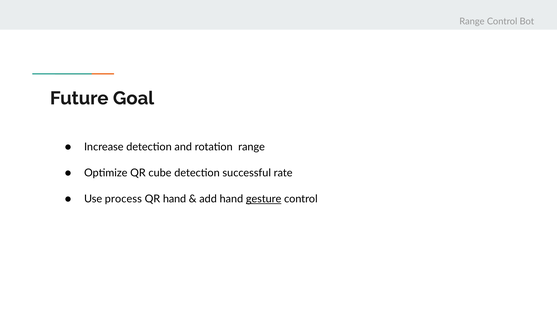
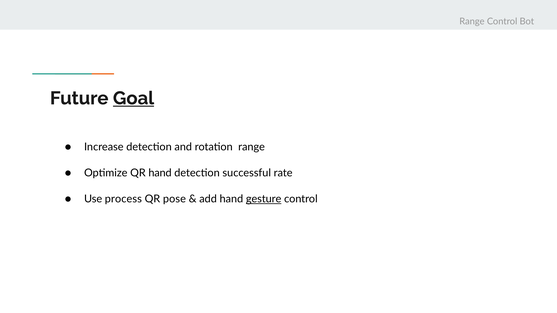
Goal underline: none -> present
QR cube: cube -> hand
QR hand: hand -> pose
